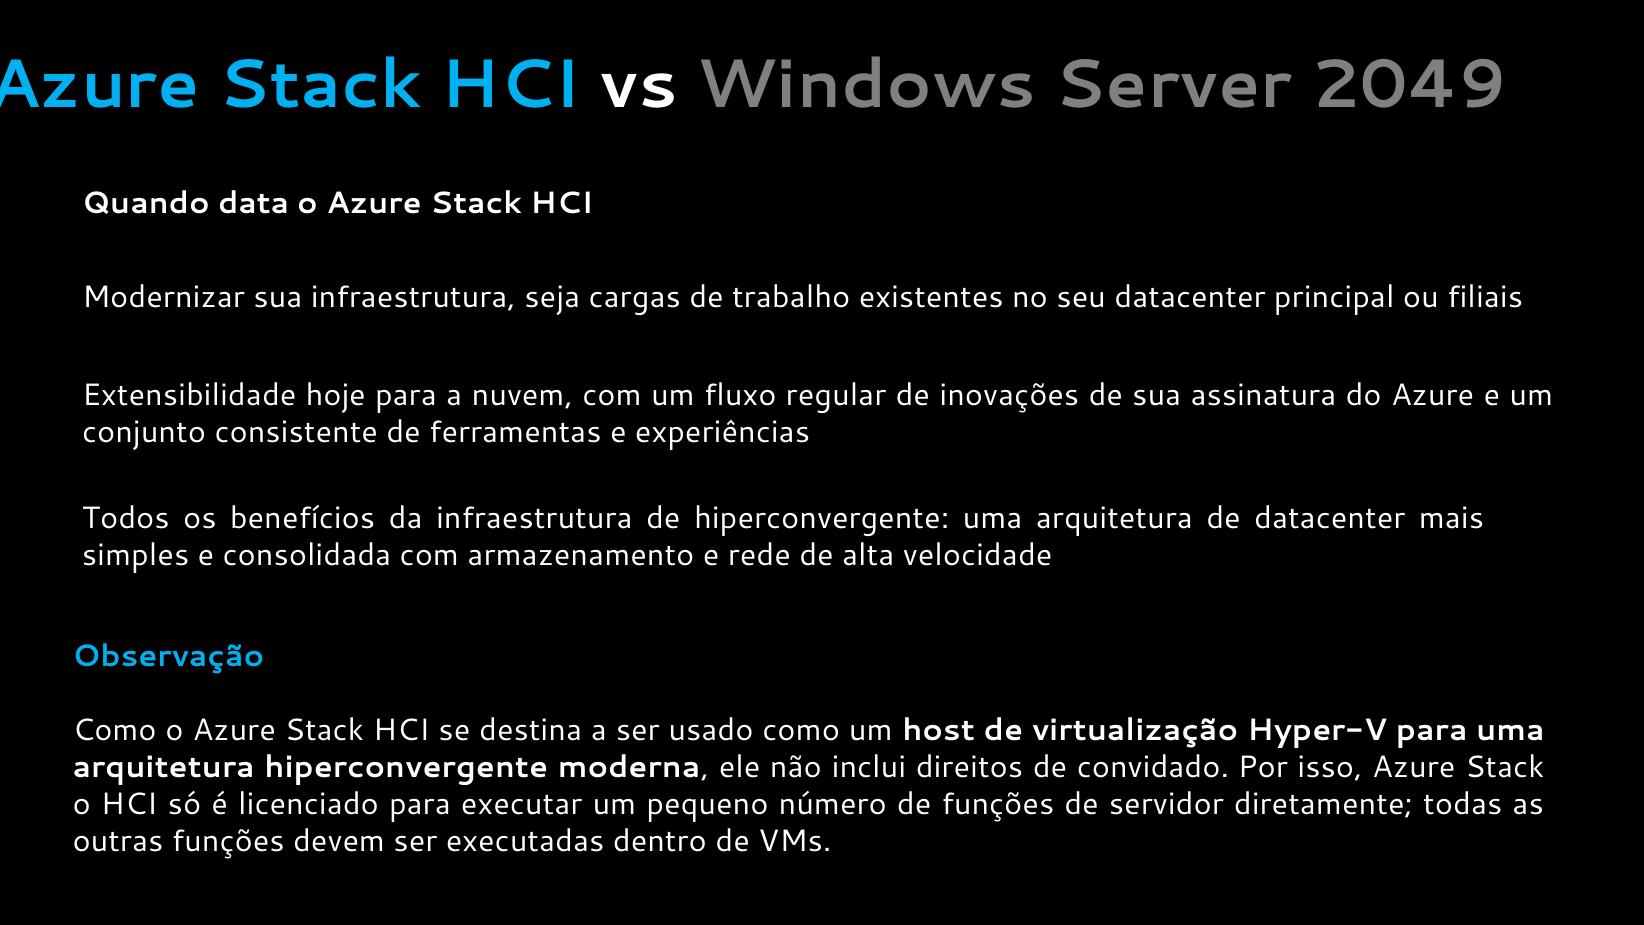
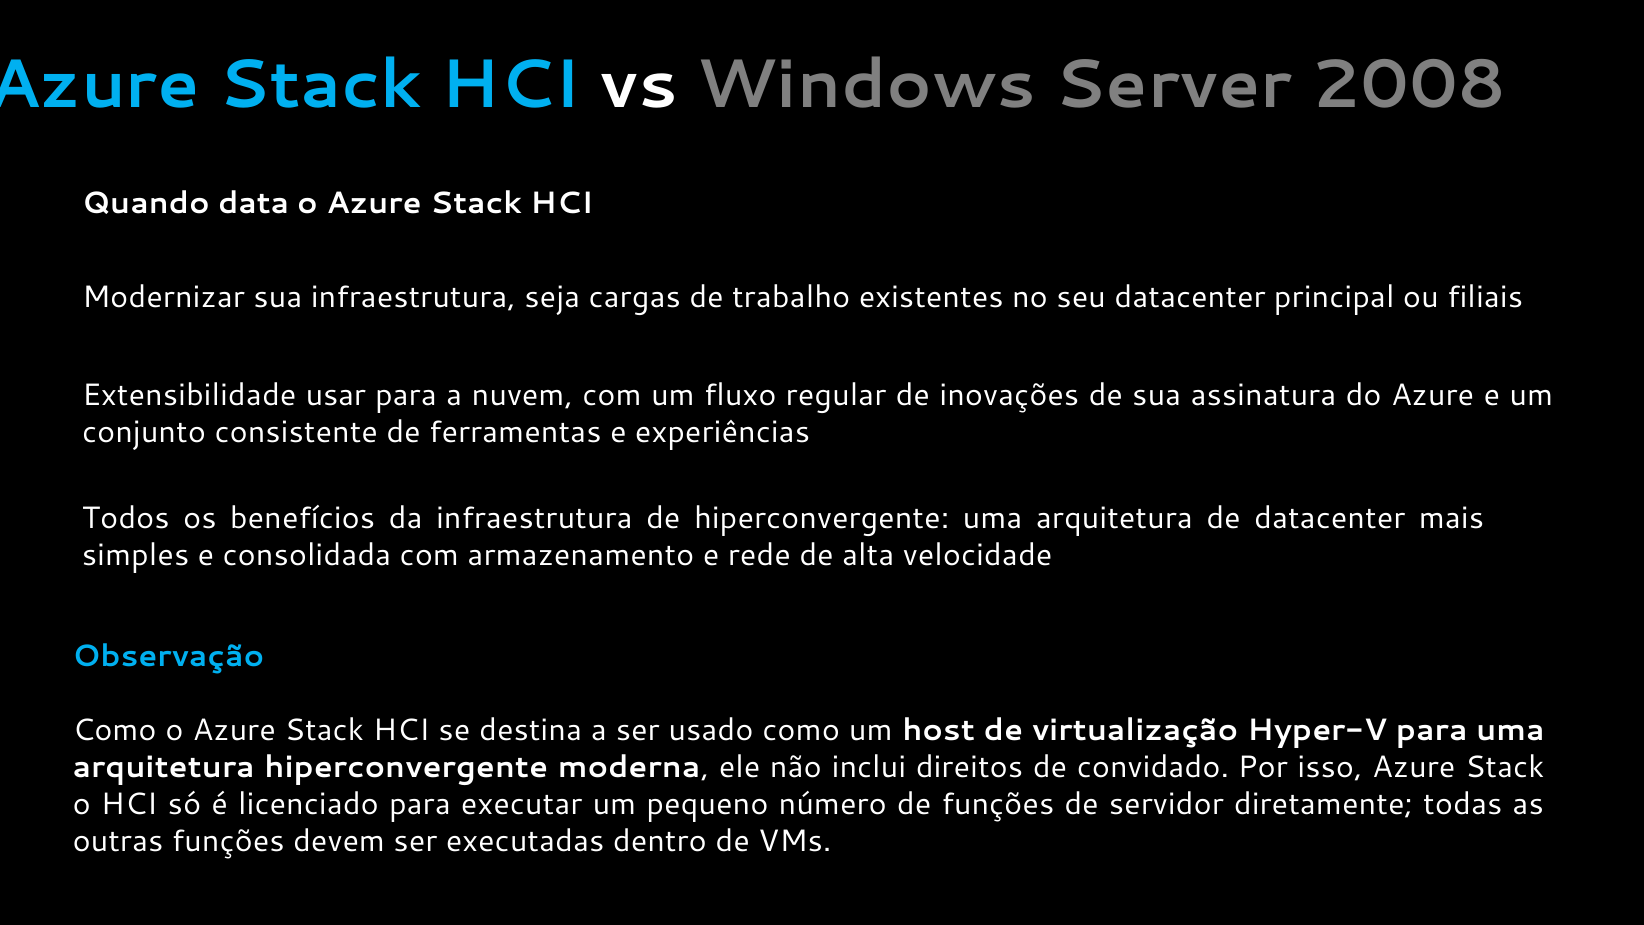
2049: 2049 -> 2008
hoje: hoje -> usar
